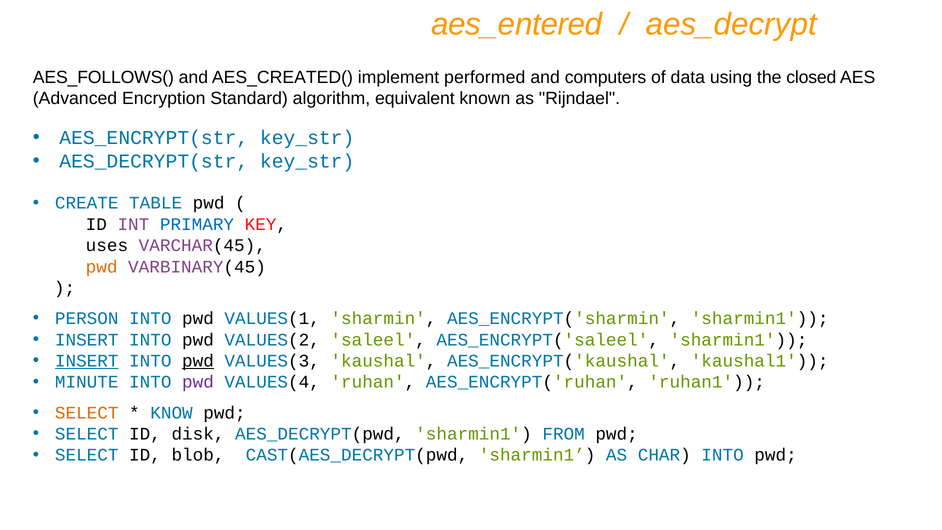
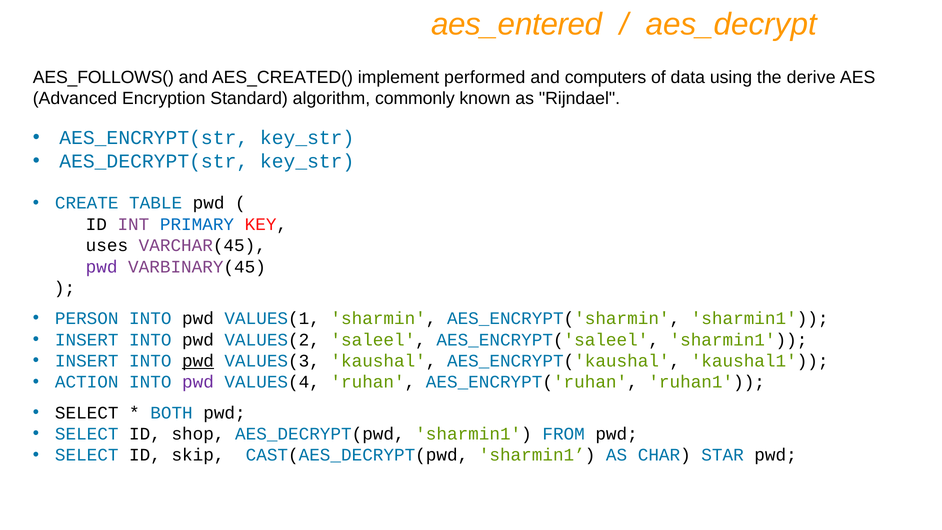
closed: closed -> derive
equivalent: equivalent -> commonly
pwd at (102, 267) colour: orange -> purple
INSERT at (87, 361) underline: present -> none
MINUTE: MINUTE -> ACTION
SELECT at (87, 413) colour: orange -> black
KNOW: KNOW -> BOTH
disk: disk -> shop
blob: blob -> skip
CHAR INTO: INTO -> STAR
